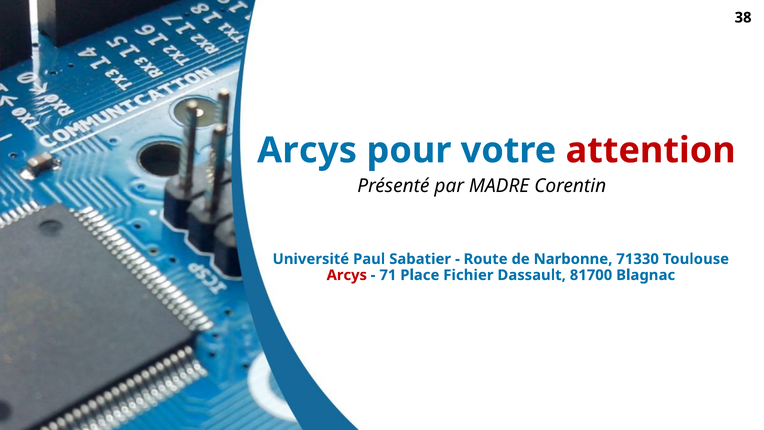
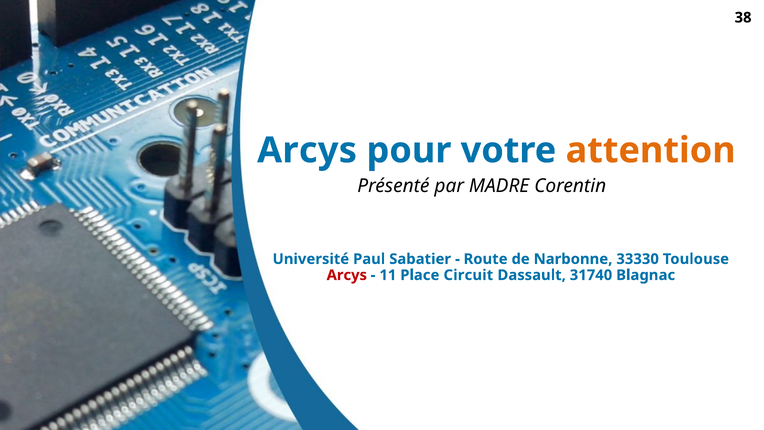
attention colour: red -> orange
71330: 71330 -> 33330
71: 71 -> 11
Fichier: Fichier -> Circuit
81700: 81700 -> 31740
